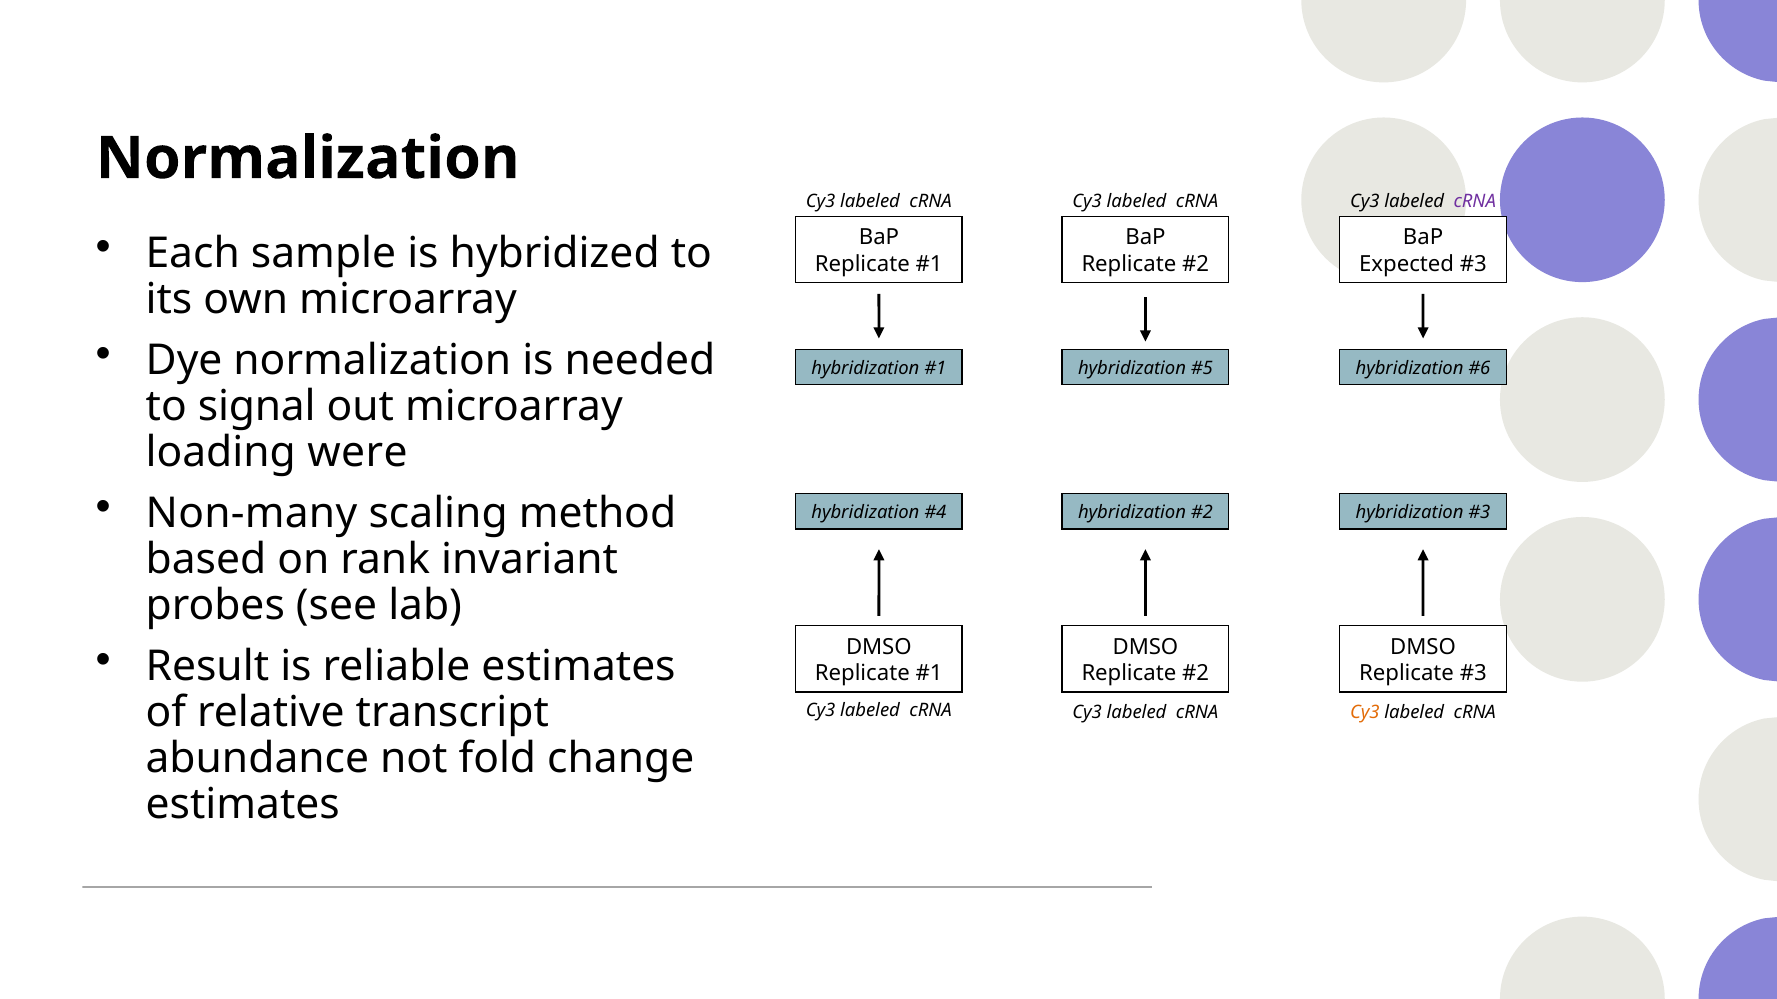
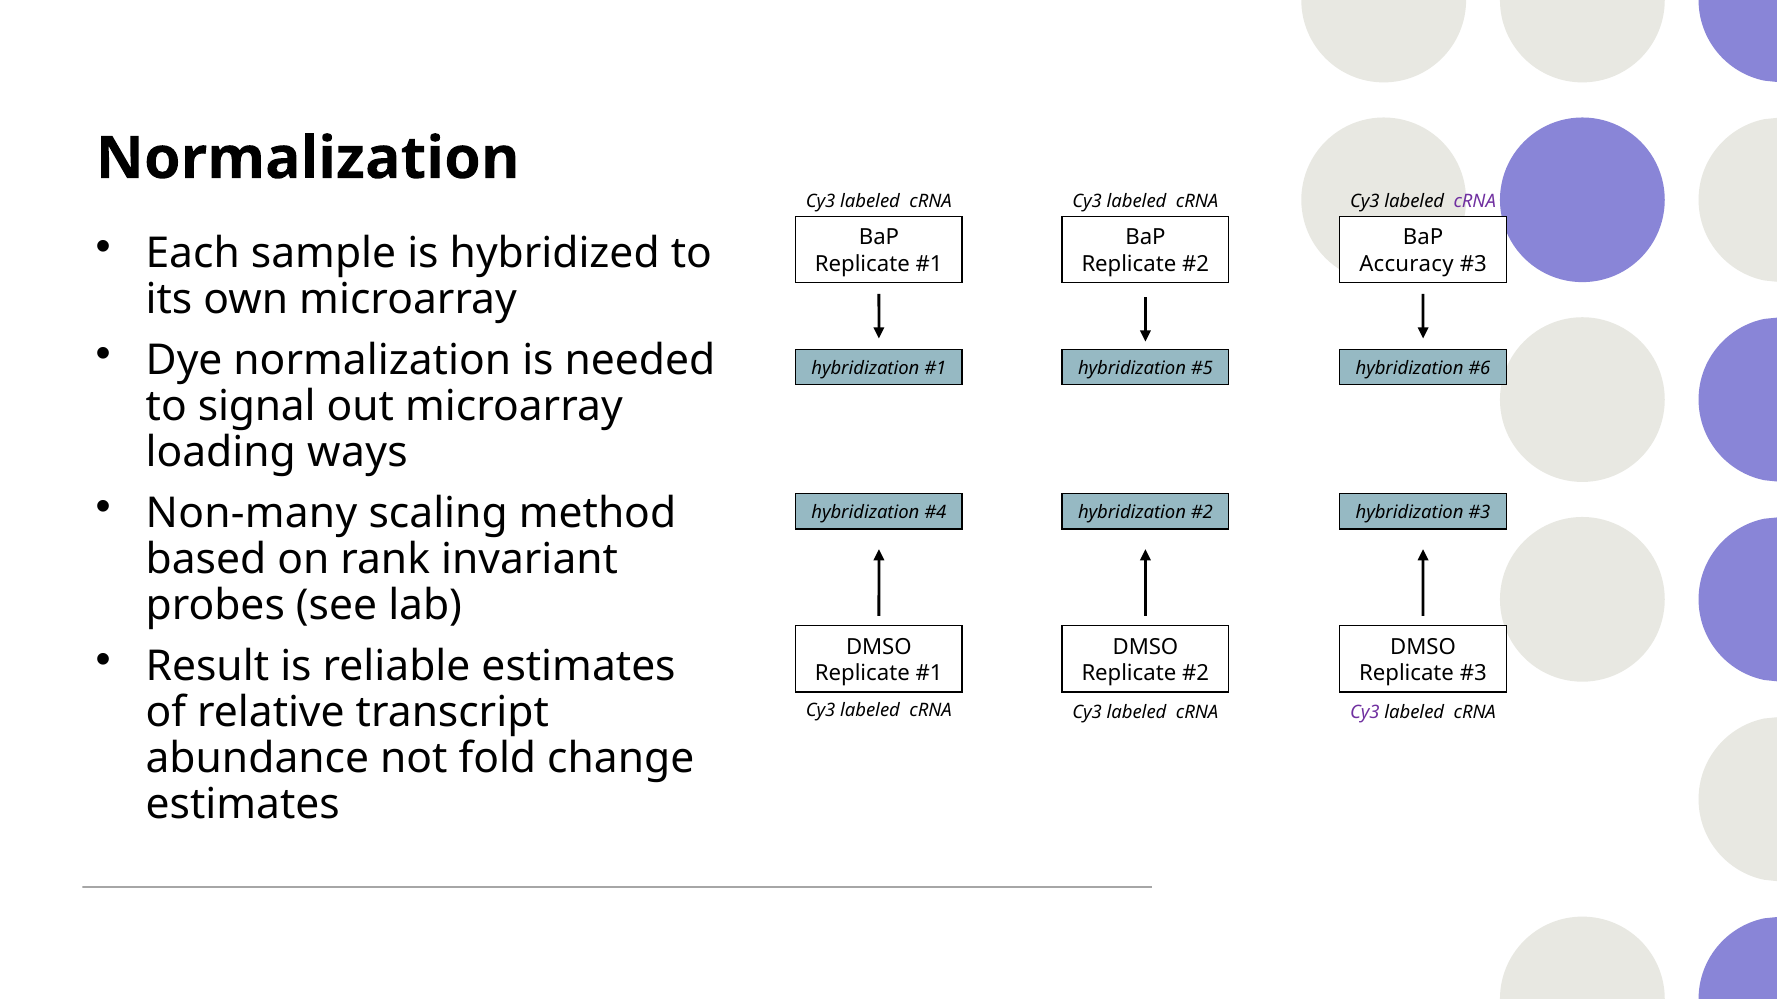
Expected: Expected -> Accuracy
were: were -> ways
Cy3 at (1365, 713) colour: orange -> purple
